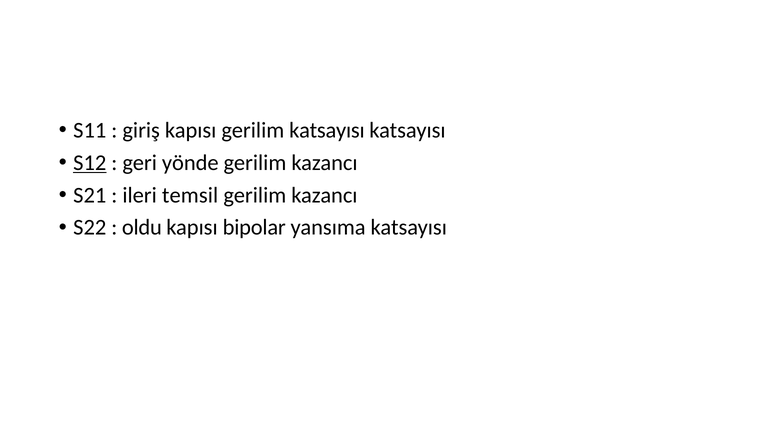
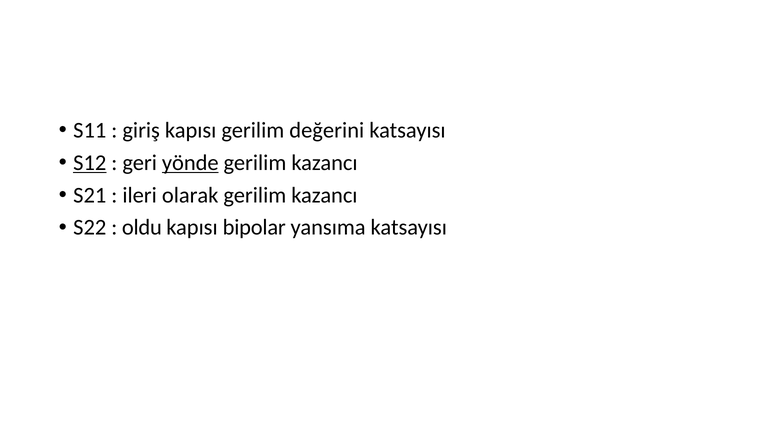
gerilim katsayısı: katsayısı -> değerini
yönde underline: none -> present
temsil: temsil -> olarak
